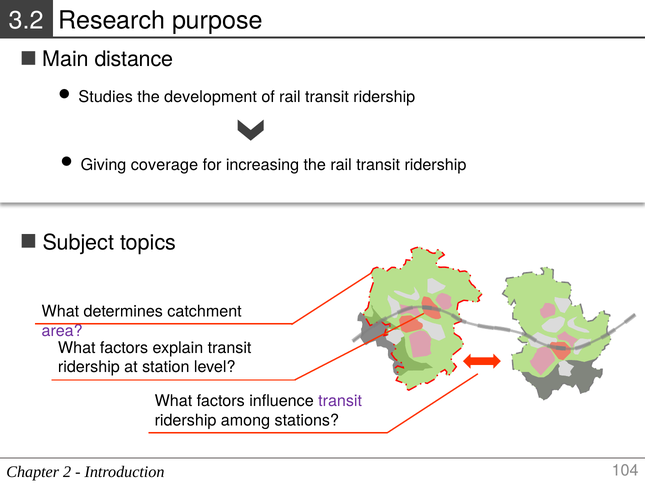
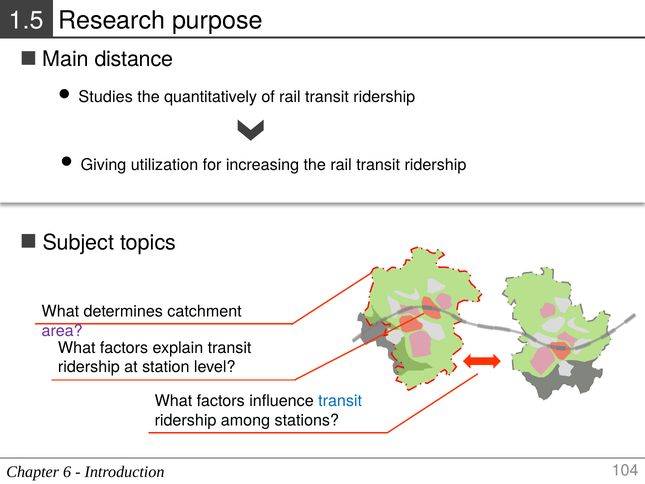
3.2: 3.2 -> 1.5
development: development -> quantitatively
coverage: coverage -> utilization
transit at (340, 401) colour: purple -> blue
2: 2 -> 6
